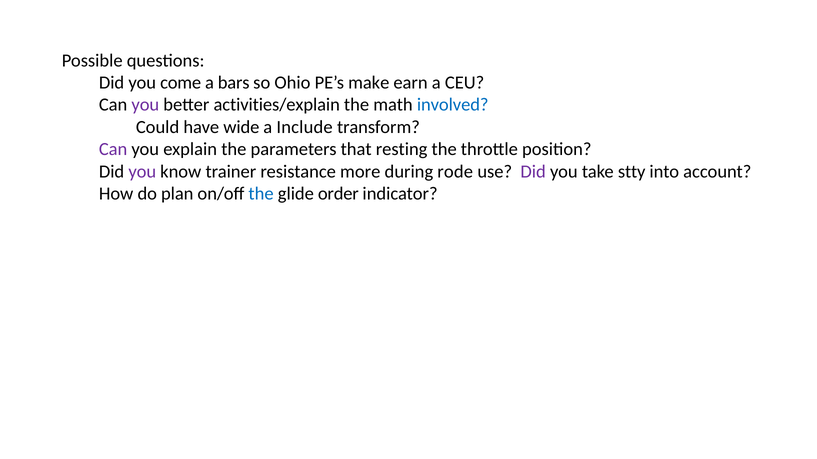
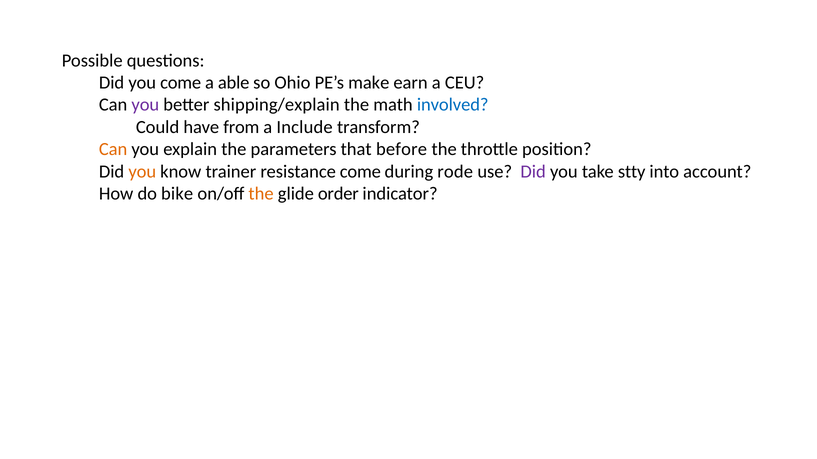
bars: bars -> able
activities/explain: activities/explain -> shipping/explain
wide: wide -> from
Can at (113, 149) colour: purple -> orange
resting: resting -> before
you at (142, 172) colour: purple -> orange
resistance more: more -> come
plan: plan -> bike
the at (261, 194) colour: blue -> orange
